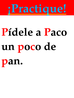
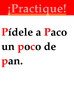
¡Practique colour: light blue -> pink
